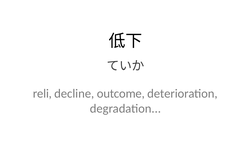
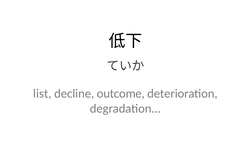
reli: reli -> list
